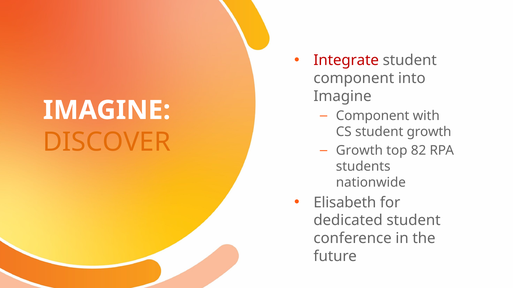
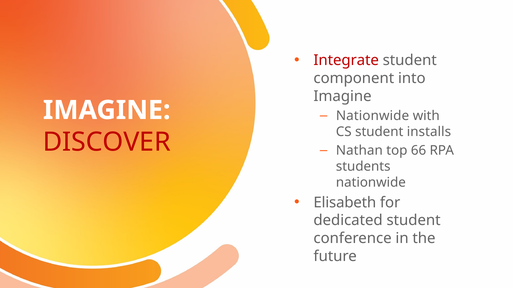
Component at (373, 116): Component -> Nationwide
student growth: growth -> installs
DISCOVER colour: orange -> red
Growth at (359, 151): Growth -> Nathan
82: 82 -> 66
